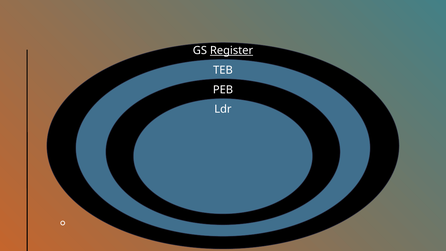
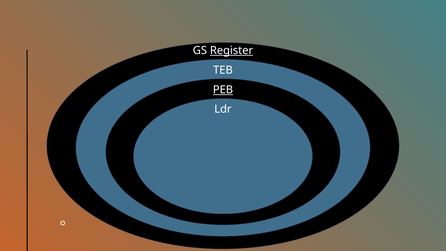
PEB underline: none -> present
